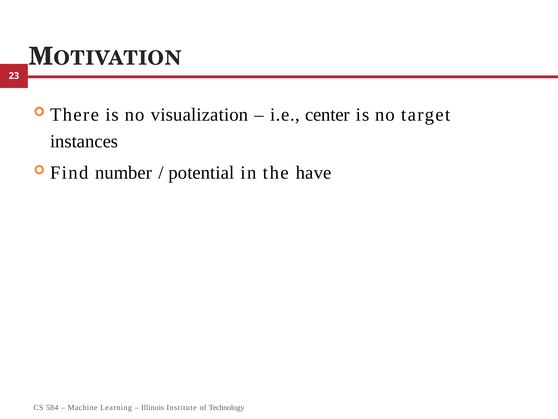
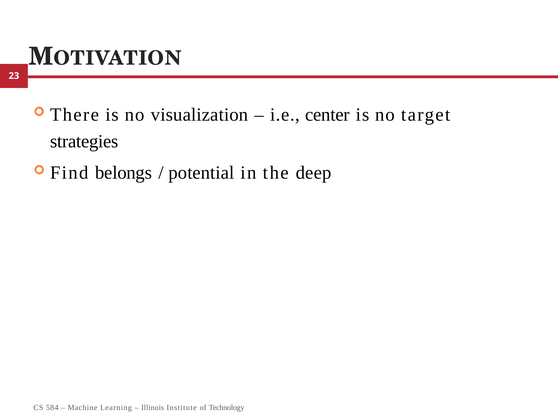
instances: instances -> strategies
number: number -> belongs
have: have -> deep
